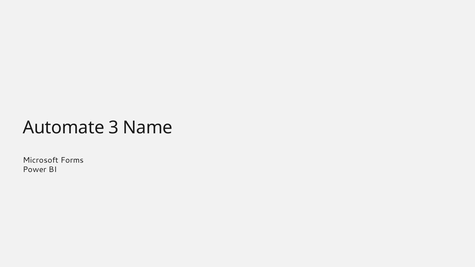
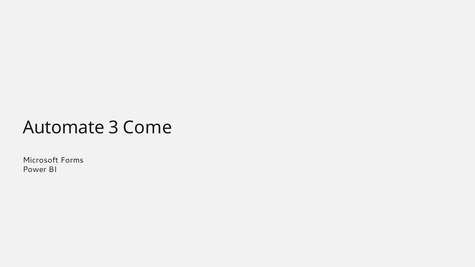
Name: Name -> Come
